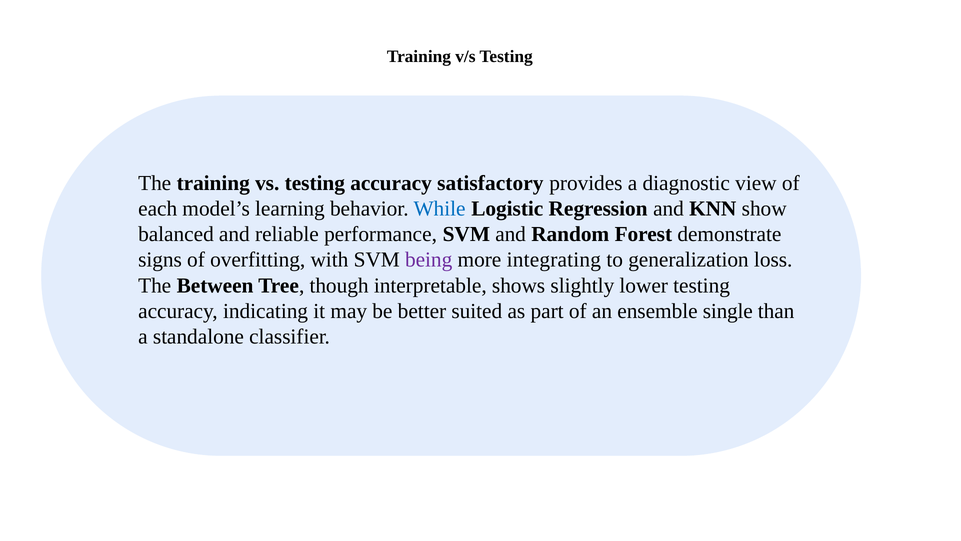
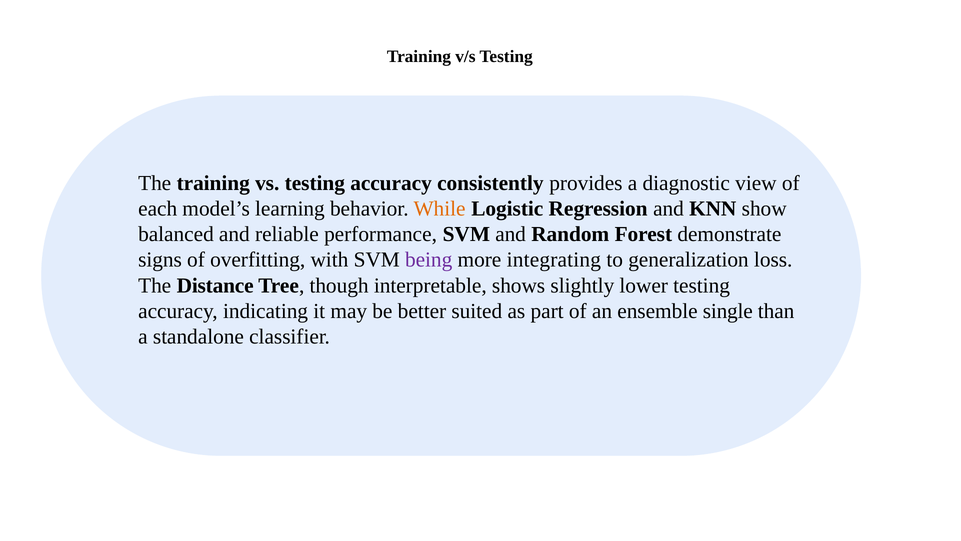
satisfactory: satisfactory -> consistently
While colour: blue -> orange
Between: Between -> Distance
